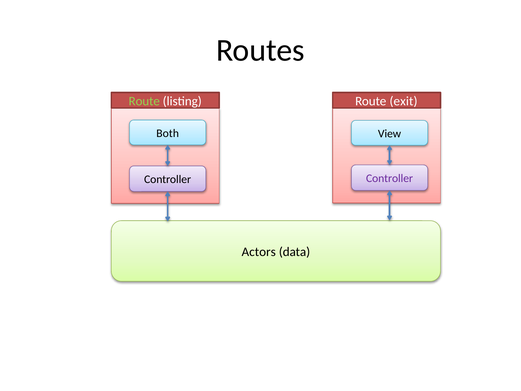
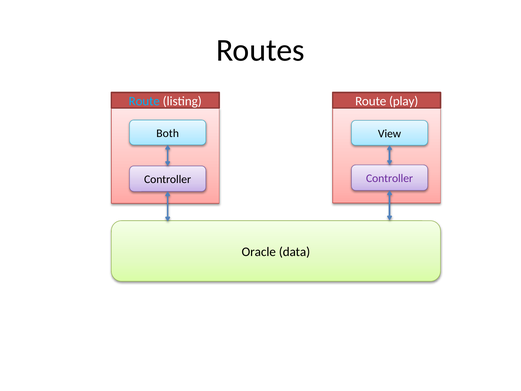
Route at (144, 101) colour: light green -> light blue
exit: exit -> play
Actors: Actors -> Oracle
